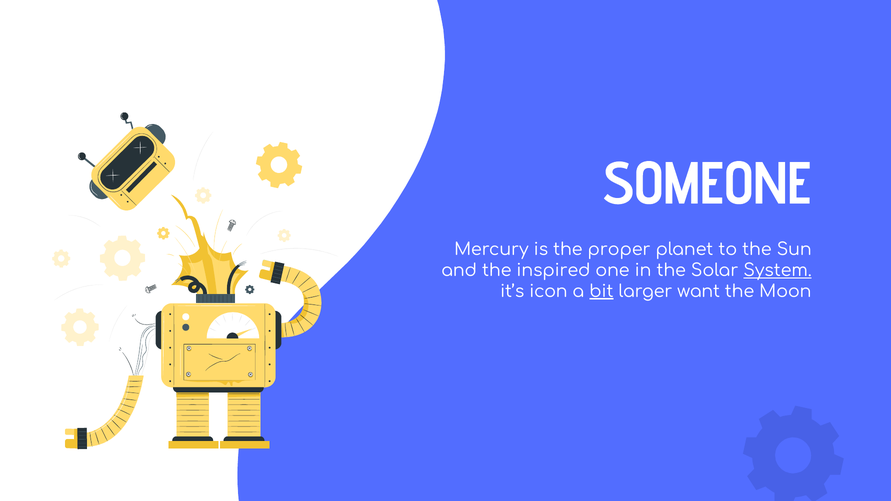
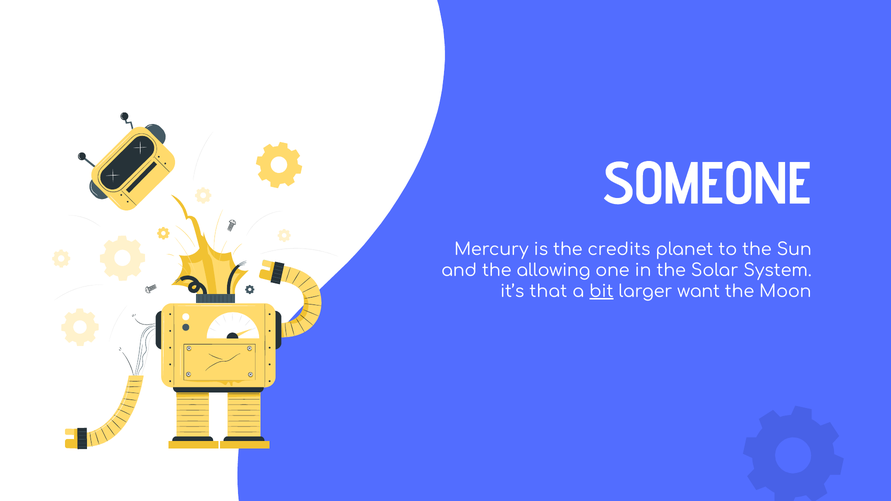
proper: proper -> credits
inspired: inspired -> allowing
System underline: present -> none
icon: icon -> that
